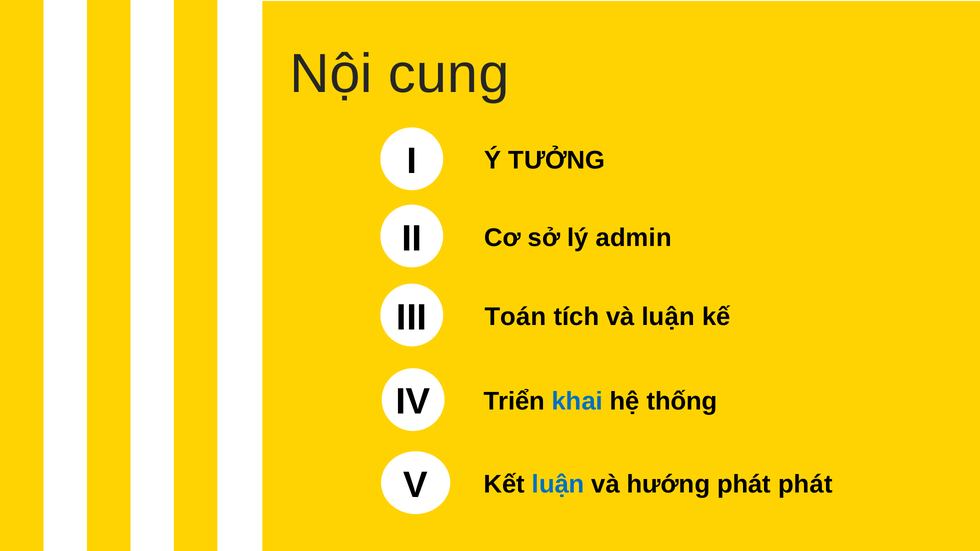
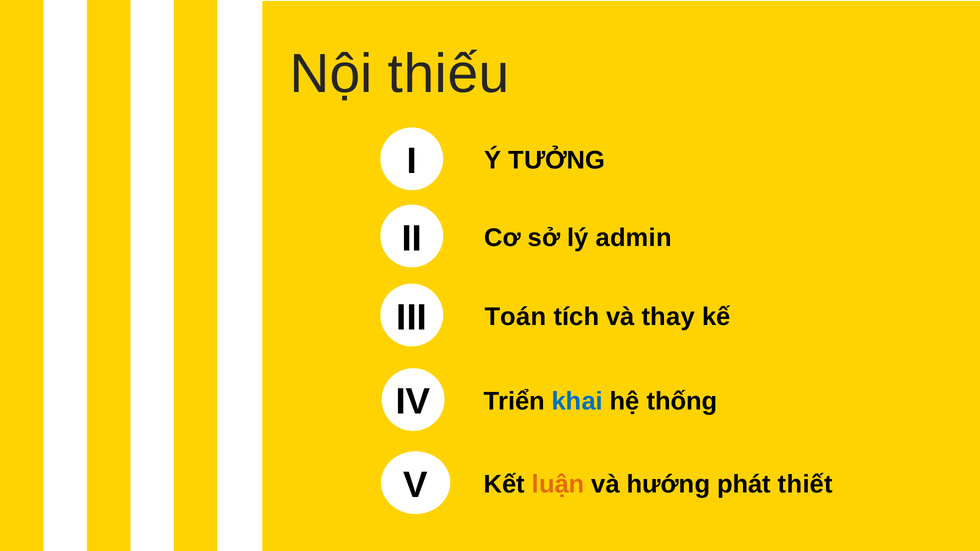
cung: cung -> thiếu
và luận: luận -> thay
luận at (558, 484) colour: blue -> orange
phát phát: phát -> thiết
